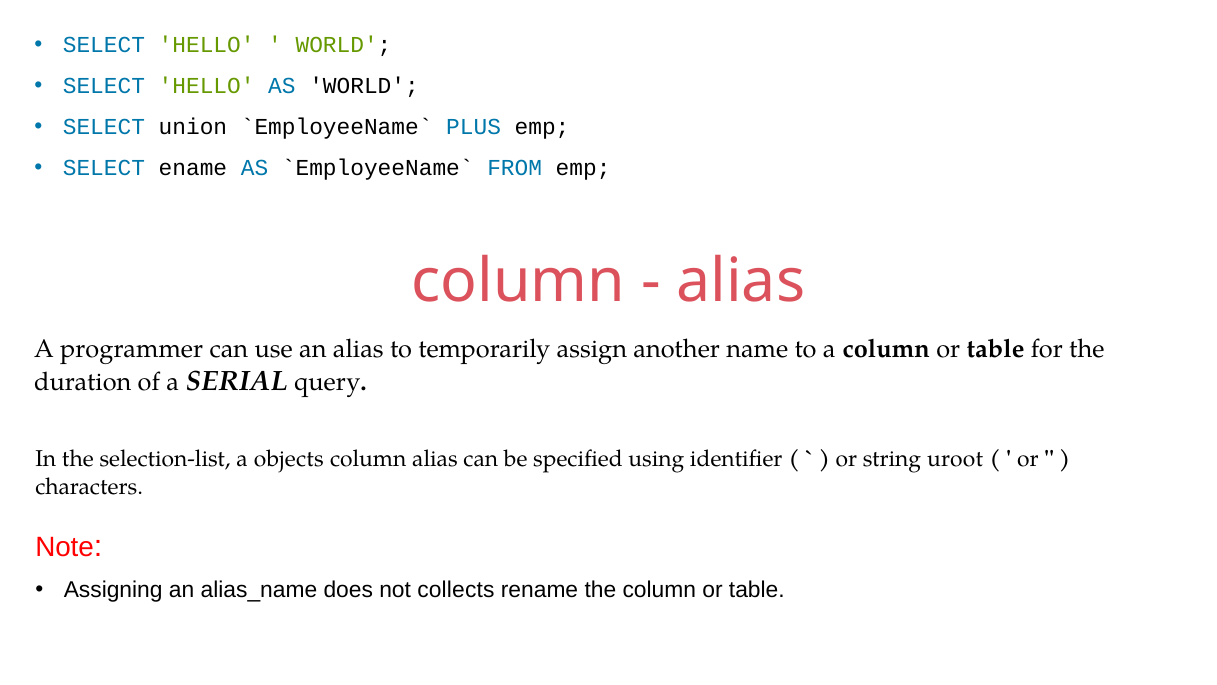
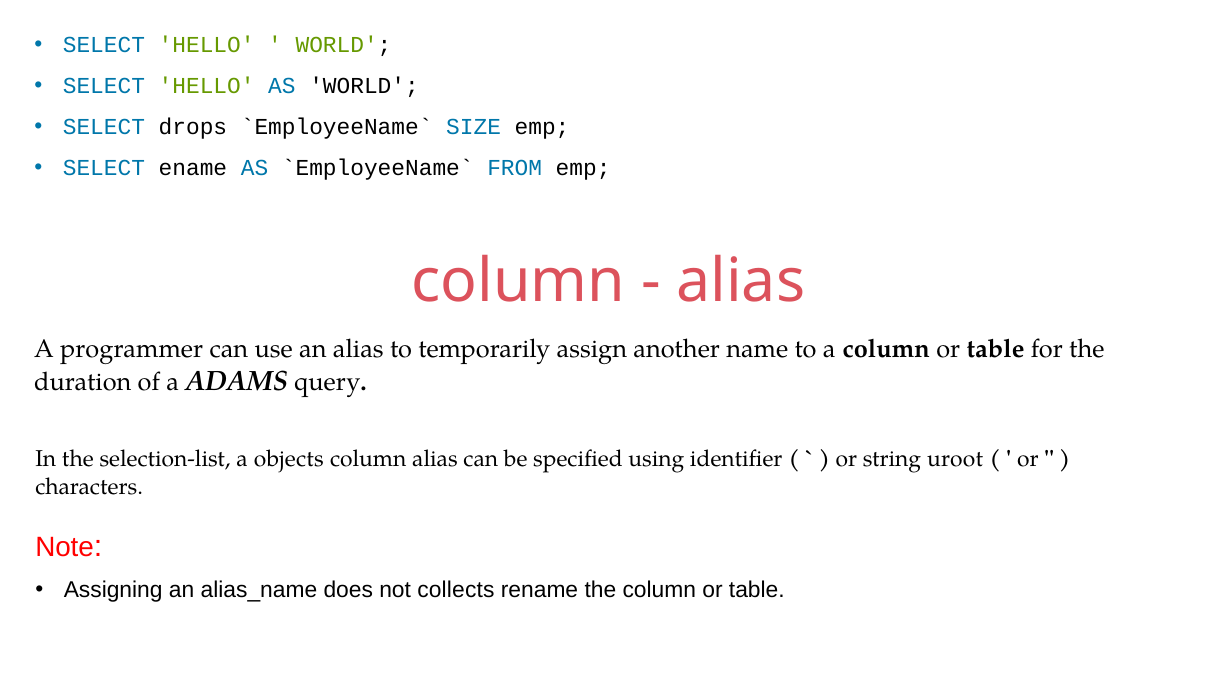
union: union -> drops
PLUS: PLUS -> SIZE
SERIAL: SERIAL -> ADAMS
